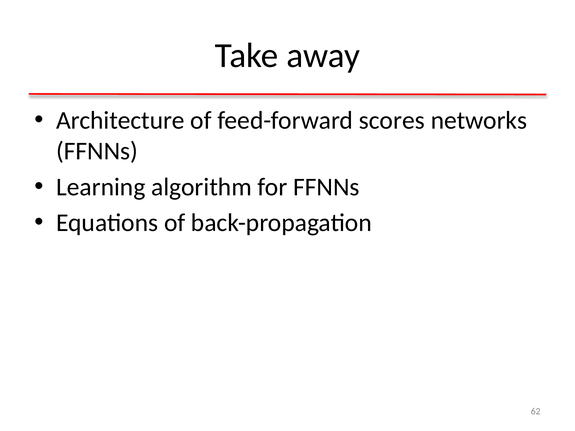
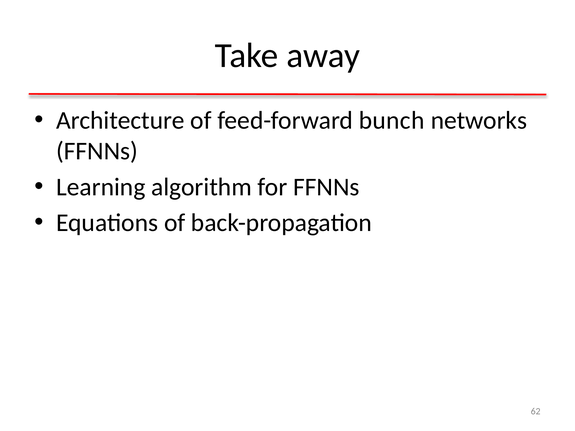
scores: scores -> bunch
